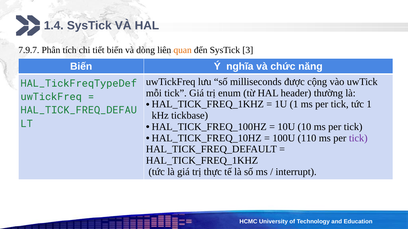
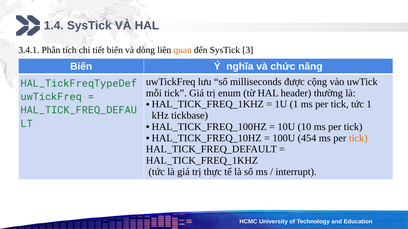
7.9.7: 7.9.7 -> 3.4.1
110: 110 -> 454
tick at (358, 138) colour: purple -> orange
